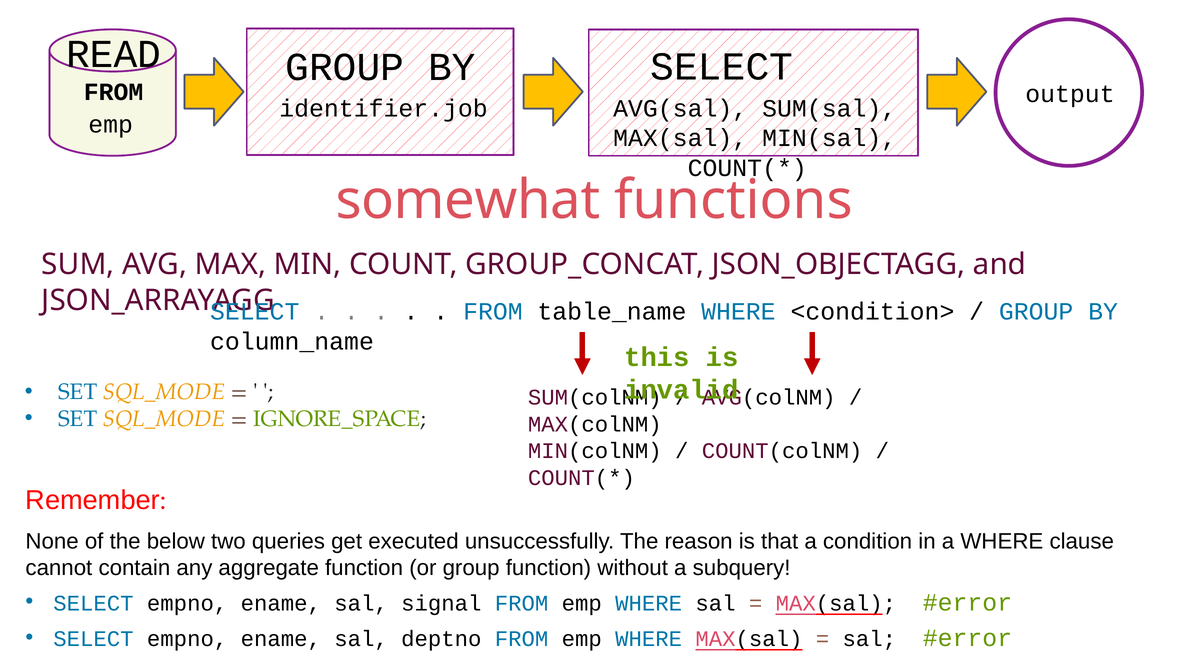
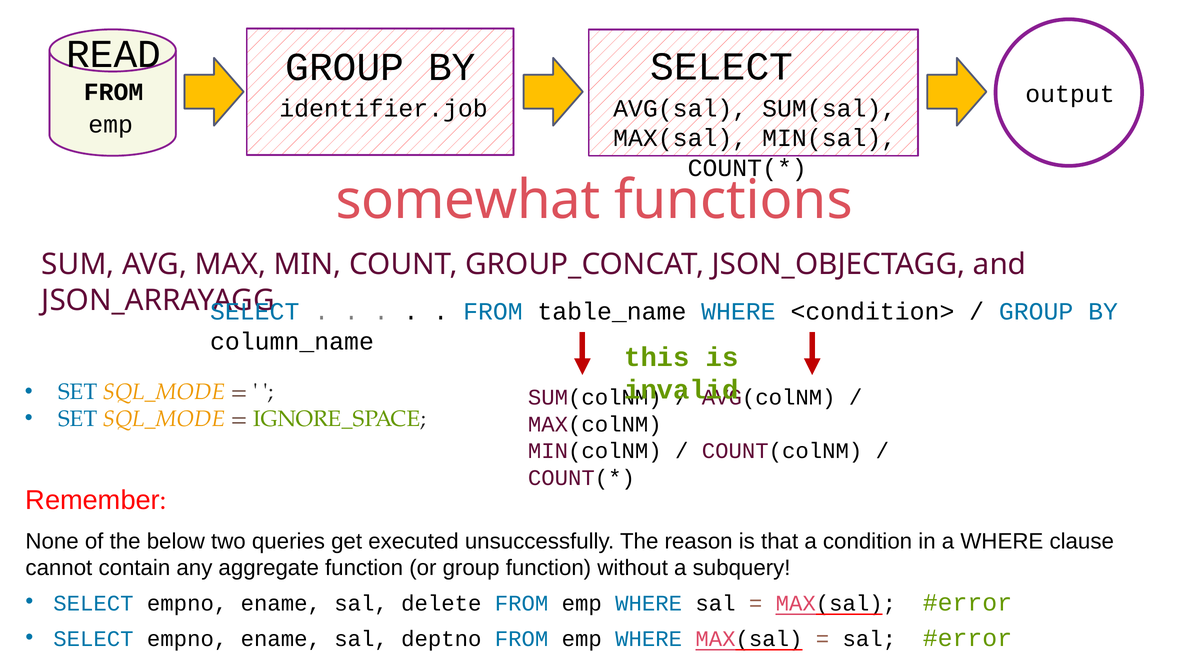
signal: signal -> delete
